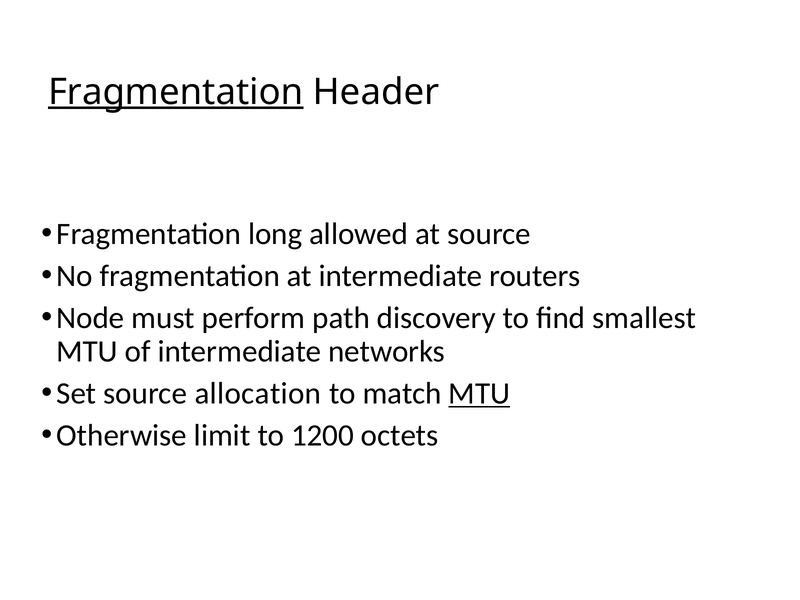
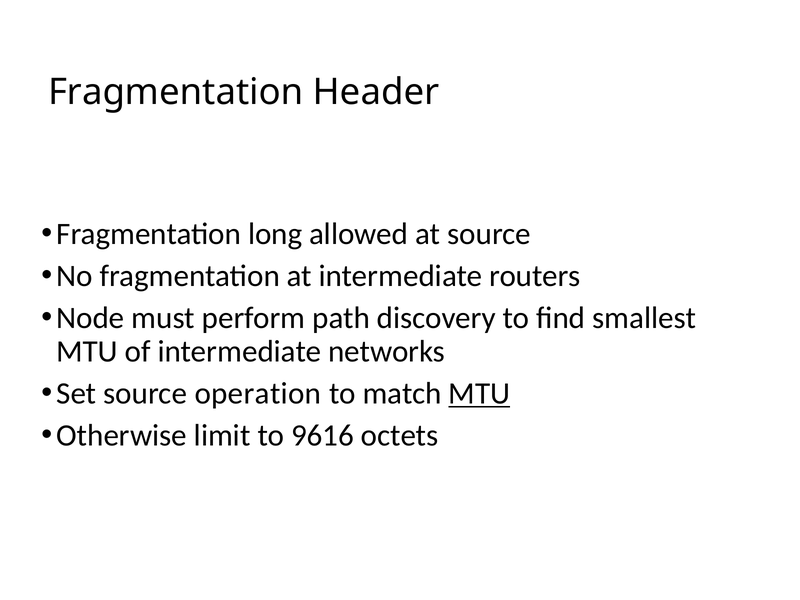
Fragmentation at (176, 92) underline: present -> none
allocation: allocation -> operation
1200: 1200 -> 9616
